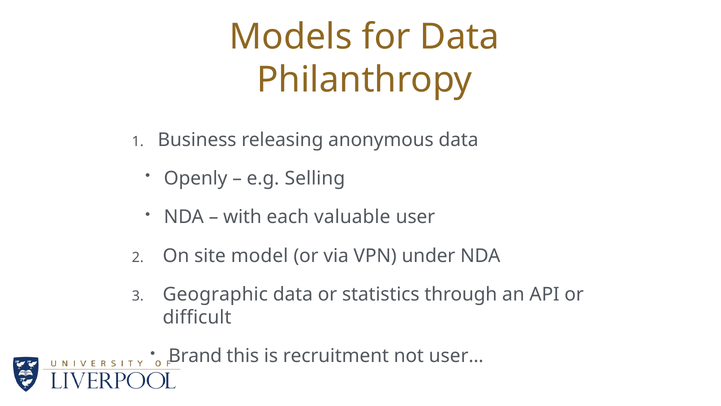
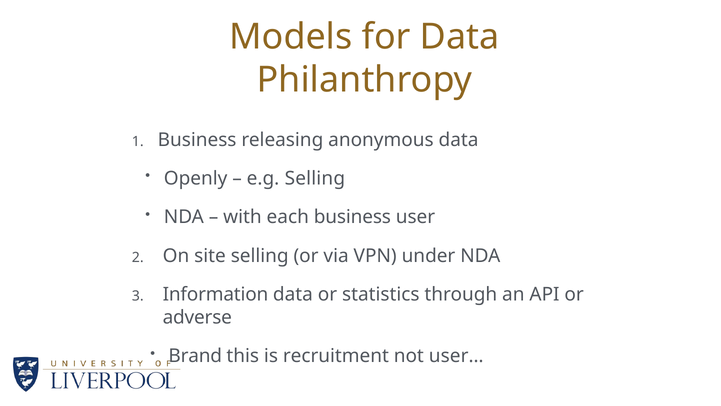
each valuable: valuable -> business
site model: model -> selling
Geographic: Geographic -> Information
difficult: difficult -> adverse
